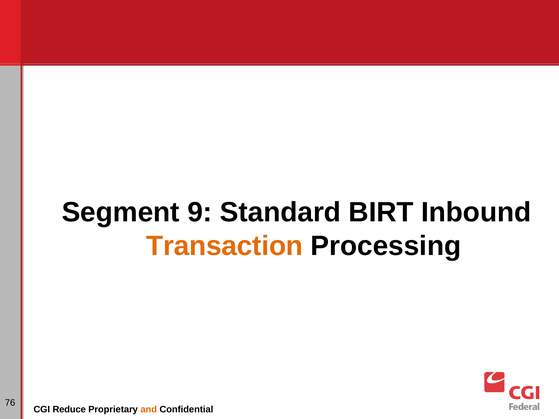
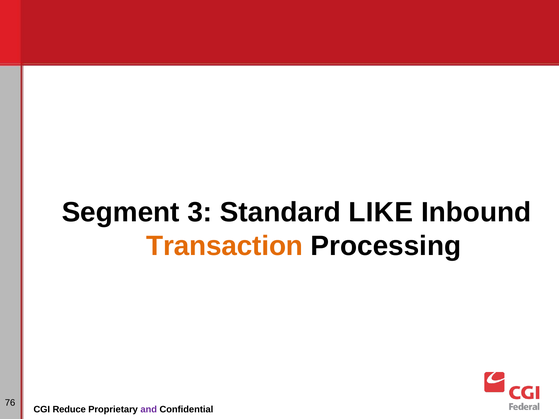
9: 9 -> 3
BIRT: BIRT -> LIKE
and colour: orange -> purple
